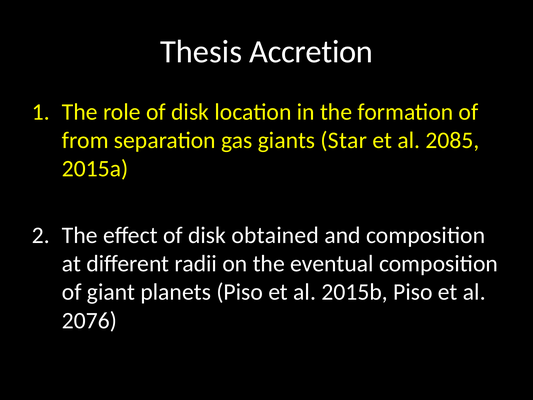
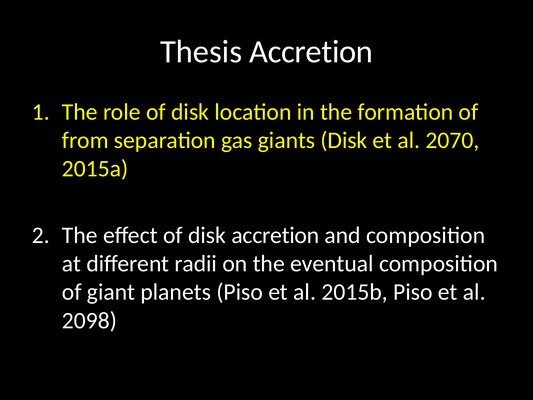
giants Star: Star -> Disk
2085: 2085 -> 2070
disk obtained: obtained -> accretion
2076: 2076 -> 2098
